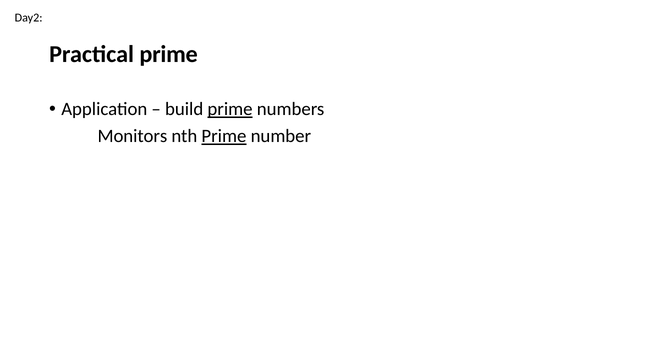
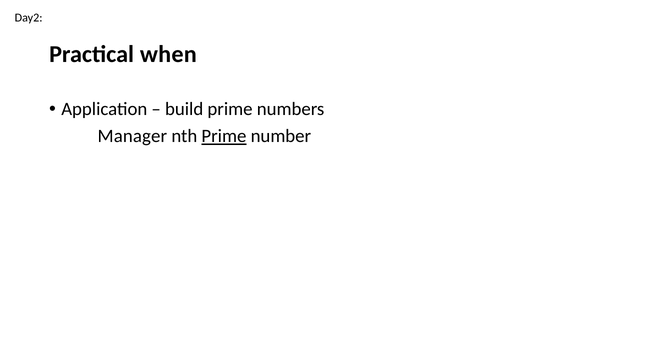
Practical prime: prime -> when
prime at (230, 109) underline: present -> none
Monitors: Monitors -> Manager
